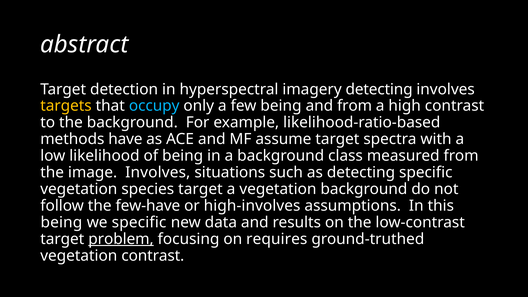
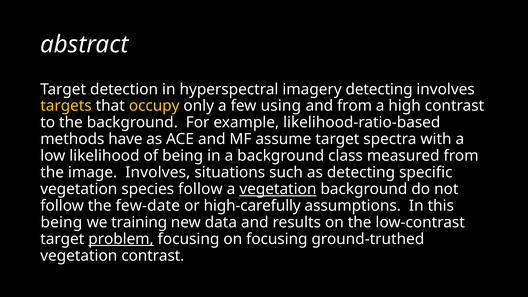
occupy colour: light blue -> yellow
few being: being -> using
species target: target -> follow
vegetation at (278, 189) underline: none -> present
few-have: few-have -> few-date
high-involves: high-involves -> high-carefully
we specific: specific -> training
on requires: requires -> focusing
